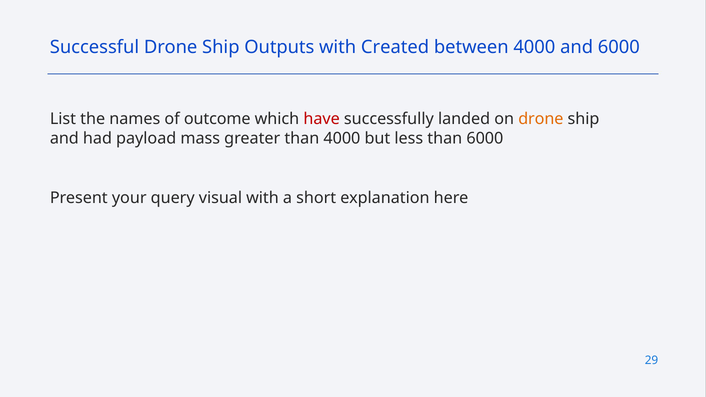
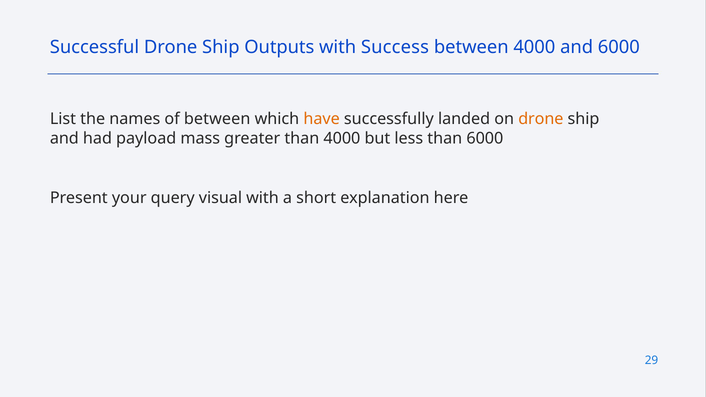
Created: Created -> Success
of outcome: outcome -> between
have colour: red -> orange
